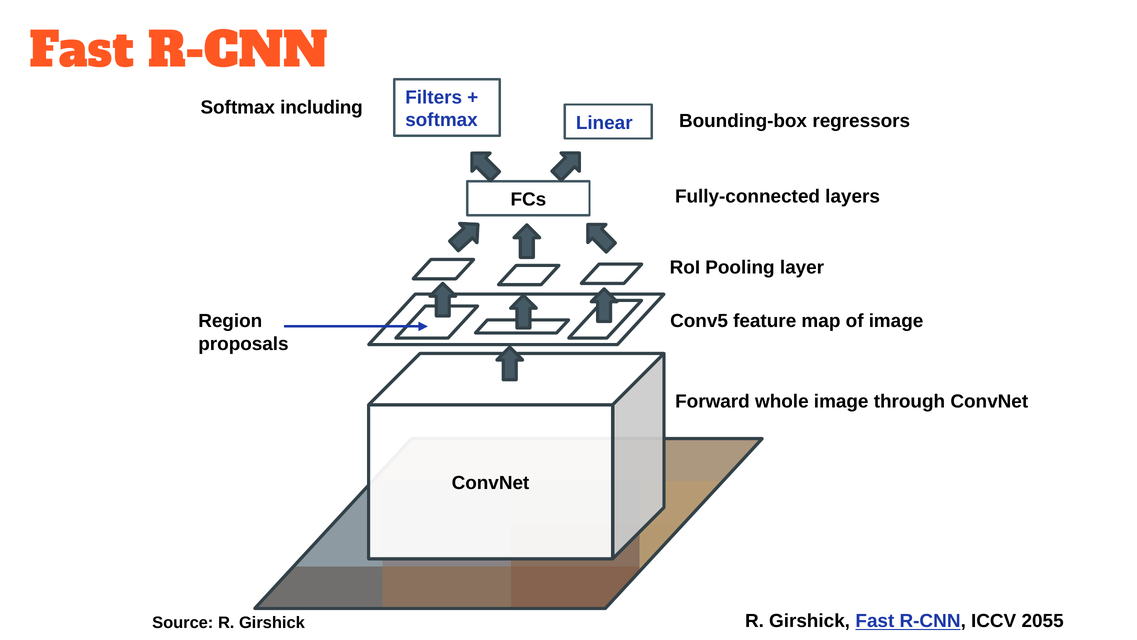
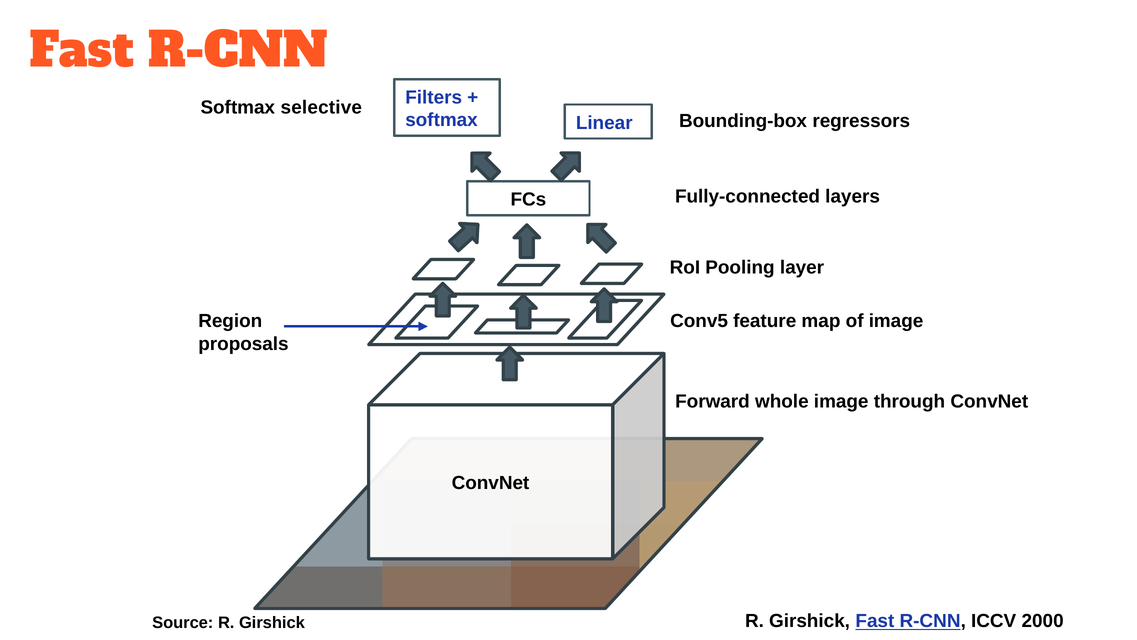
including: including -> selective
2055: 2055 -> 2000
